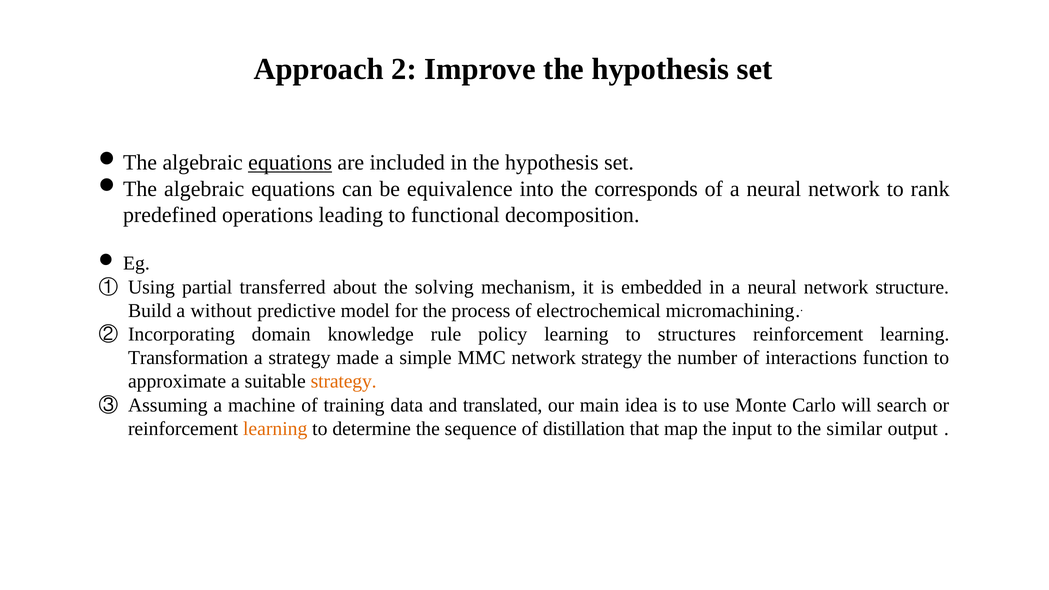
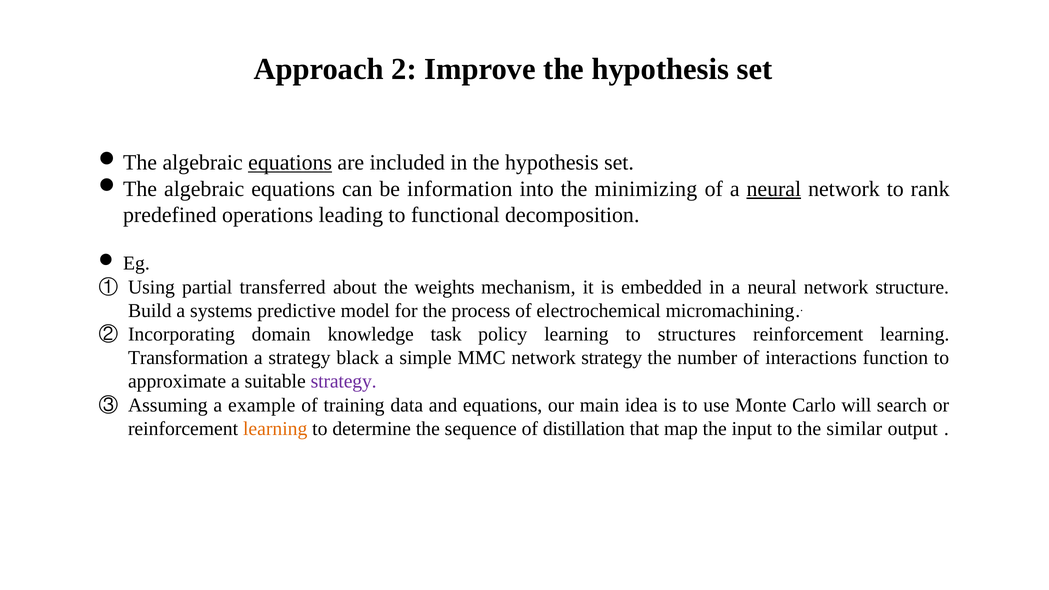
equivalence: equivalence -> information
corresponds: corresponds -> minimizing
neural at (774, 189) underline: none -> present
solving: solving -> weights
without: without -> systems
rule: rule -> task
made: made -> black
strategy at (344, 381) colour: orange -> purple
machine: machine -> example
and translated: translated -> equations
